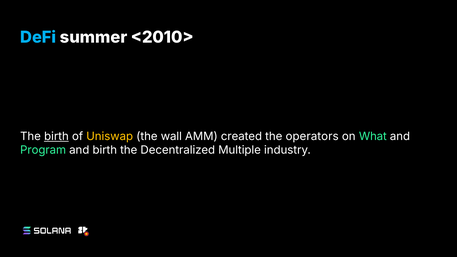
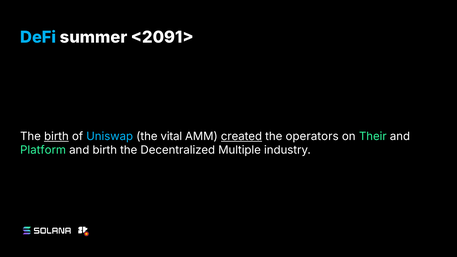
<2010>: <2010> -> <2091>
Uniswap colour: yellow -> light blue
wall: wall -> vital
created underline: none -> present
What: What -> Their
Program: Program -> Platform
